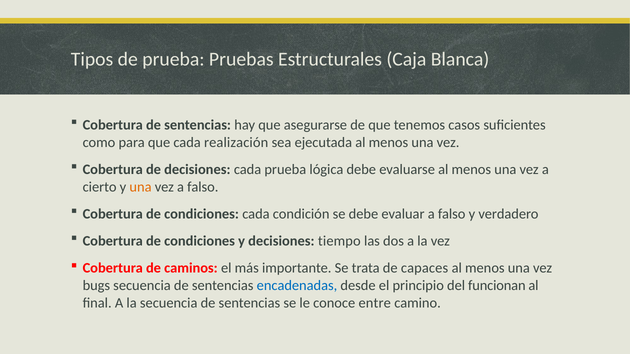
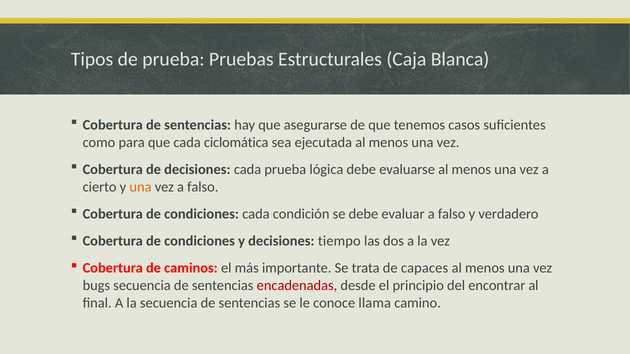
realización: realización -> ciclomática
encadenadas colour: blue -> red
funcionan: funcionan -> encontrar
entre: entre -> llama
